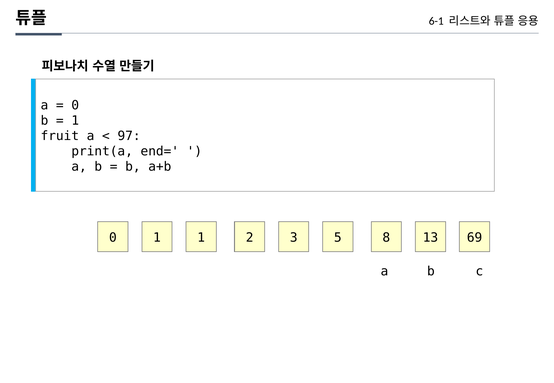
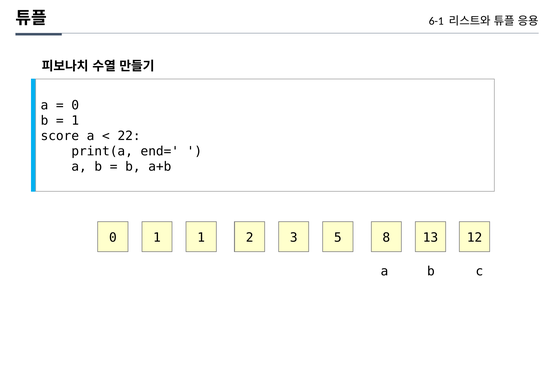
fruit: fruit -> score
97: 97 -> 22
69: 69 -> 12
